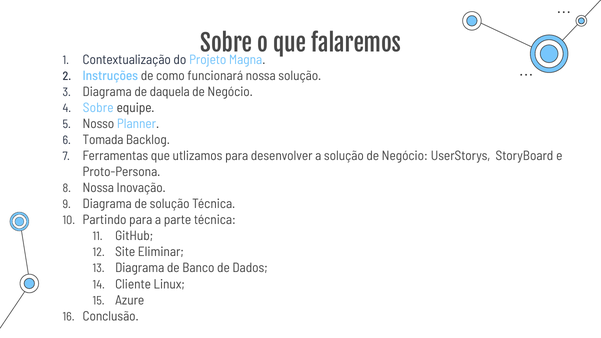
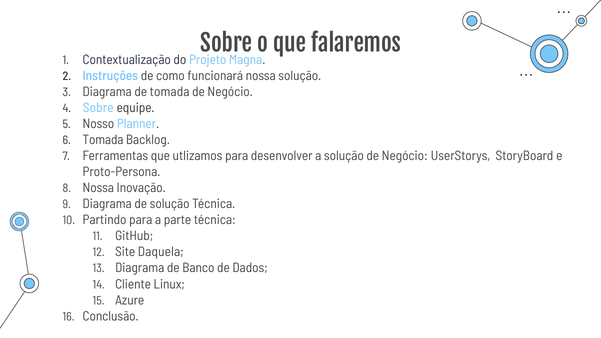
de daquela: daquela -> tomada
Eliminar: Eliminar -> Daquela
